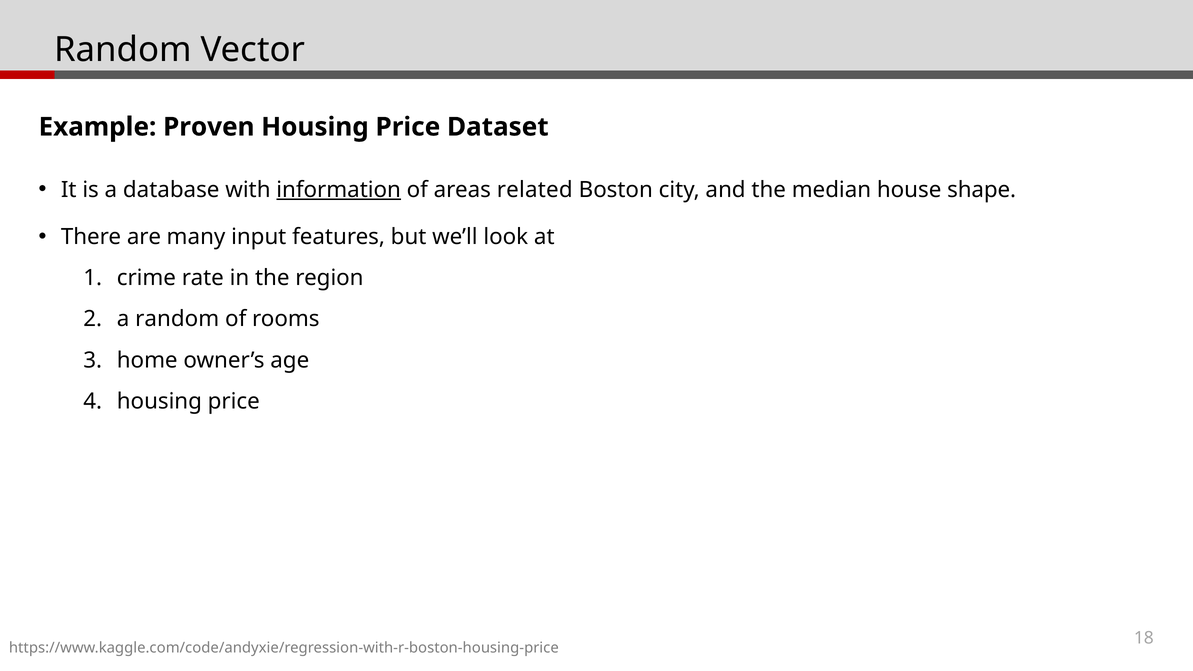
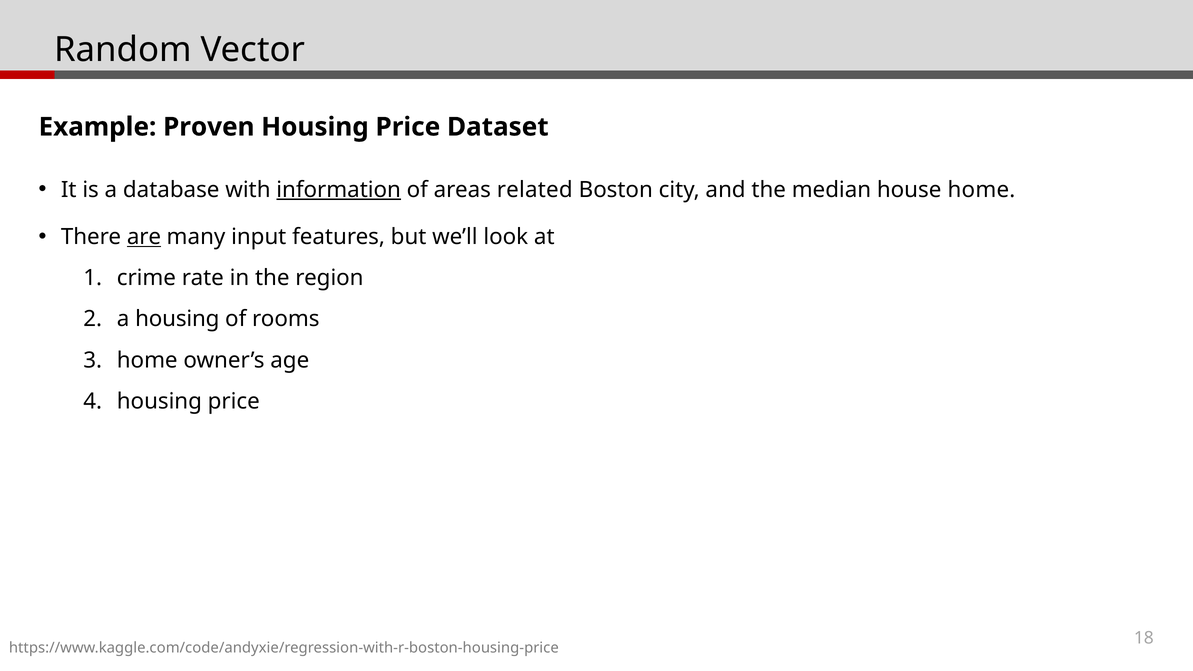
house shape: shape -> home
are underline: none -> present
a random: random -> housing
